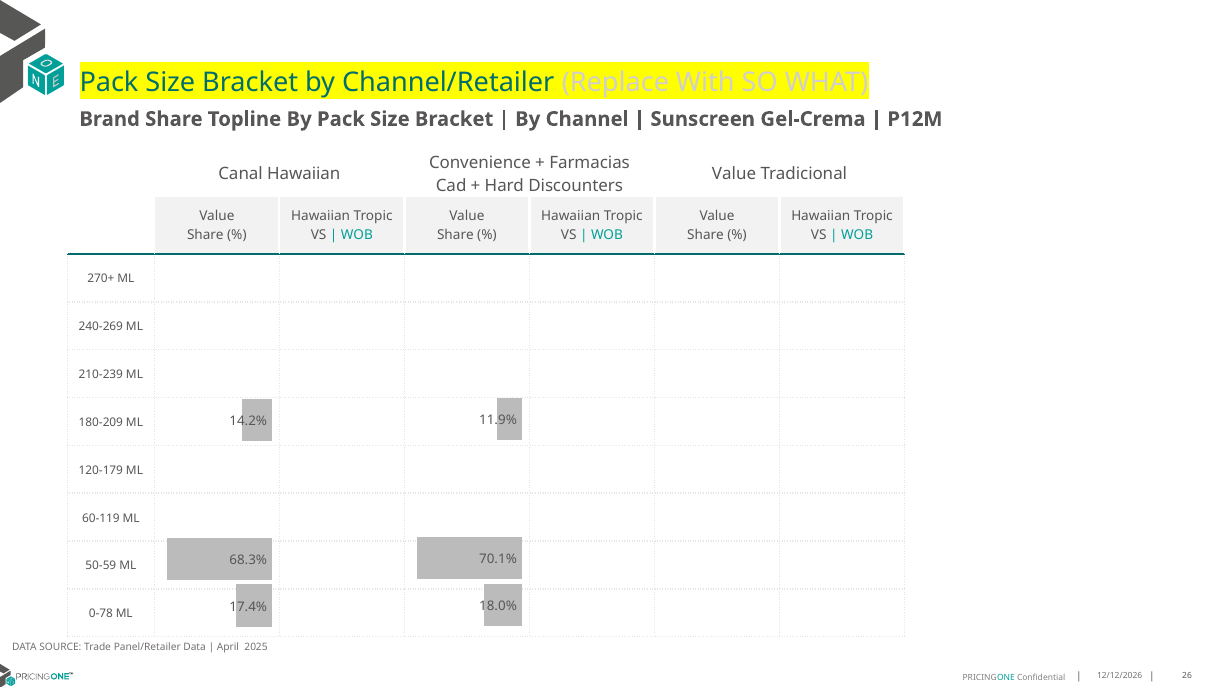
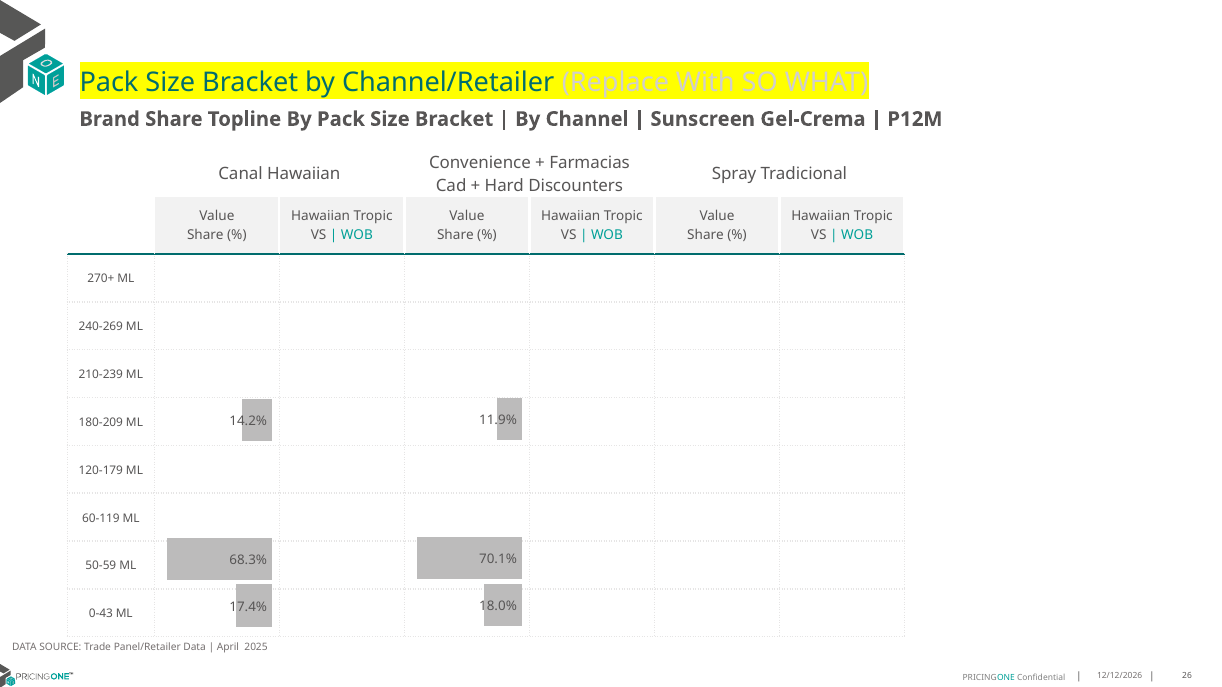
Value at (734, 174): Value -> Spray
0-78: 0-78 -> 0-43
